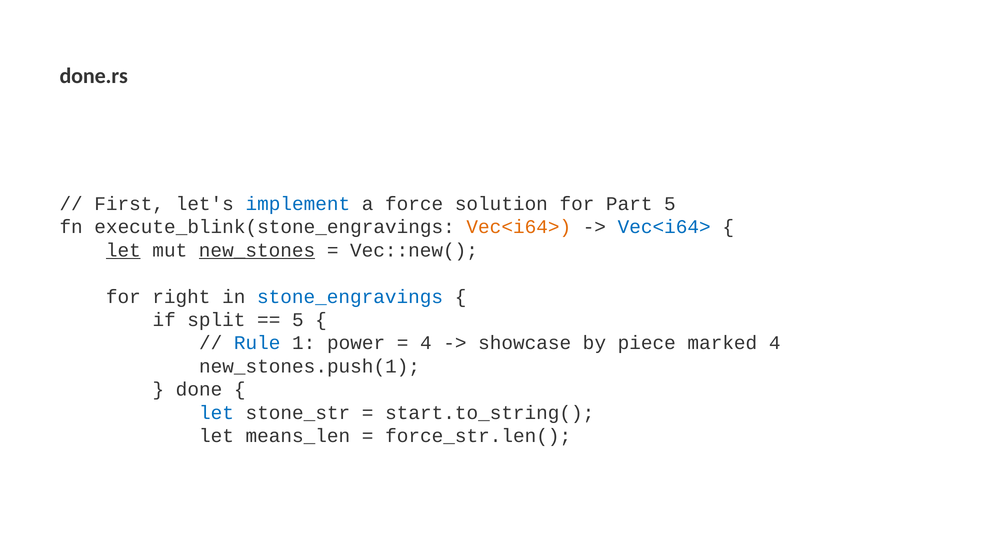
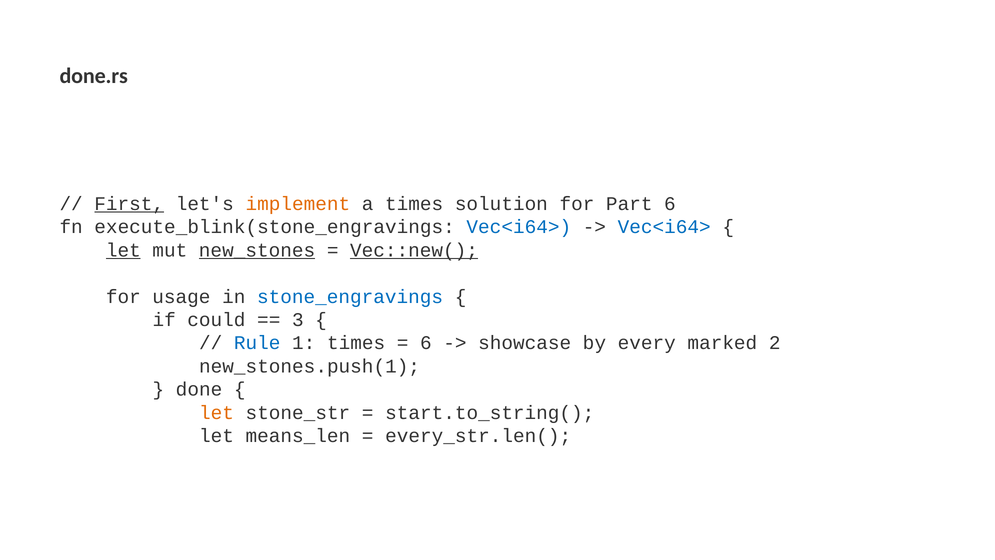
First underline: none -> present
implement colour: blue -> orange
a force: force -> times
Part 5: 5 -> 6
Vec<i64> at (519, 227) colour: orange -> blue
Vec::new( underline: none -> present
right: right -> usage
split: split -> could
5 at (298, 320): 5 -> 3
1 power: power -> times
4 at (426, 343): 4 -> 6
piece: piece -> every
marked 4: 4 -> 2
let at (217, 413) colour: blue -> orange
force_str.len(: force_str.len( -> every_str.len(
